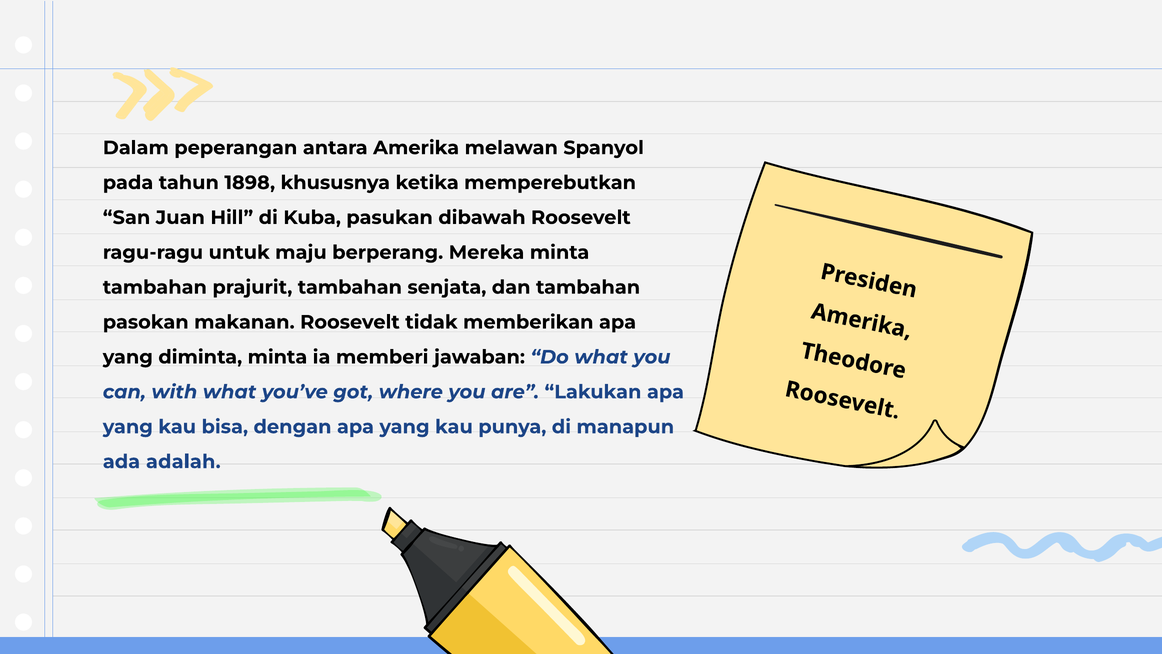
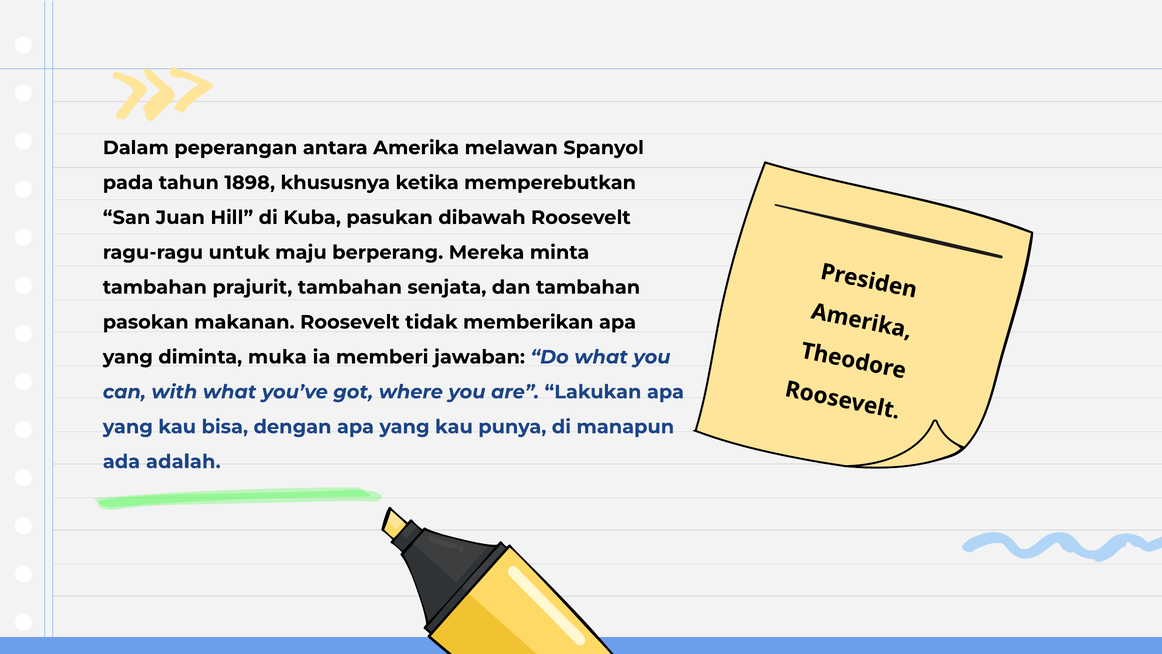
diminta minta: minta -> muka
